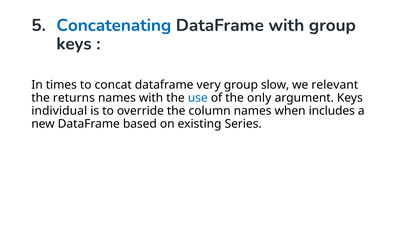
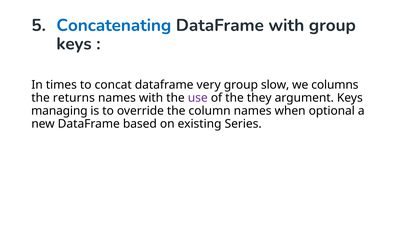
relevant: relevant -> columns
use colour: blue -> purple
only: only -> they
individual: individual -> managing
includes: includes -> optional
